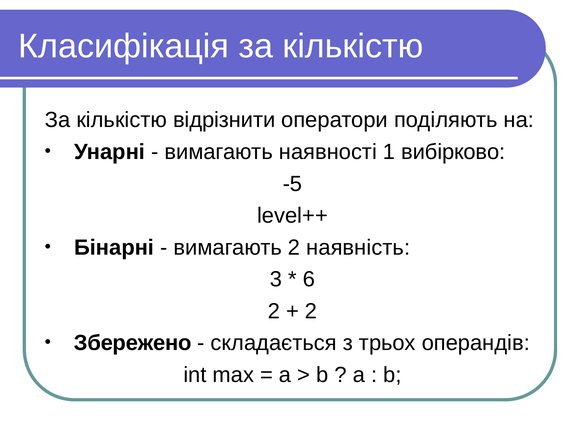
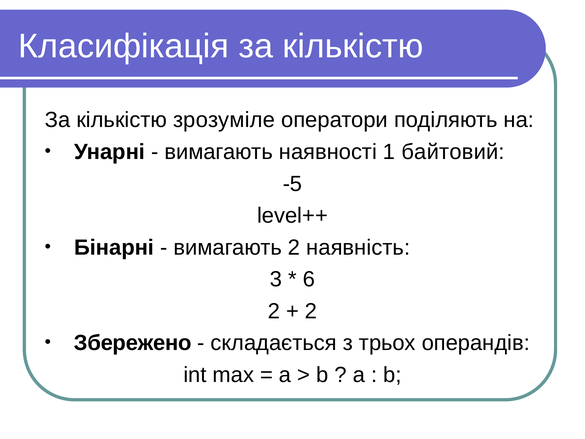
відрізнити: відрізнити -> зрозуміле
вибірково: вибірково -> байтовий
